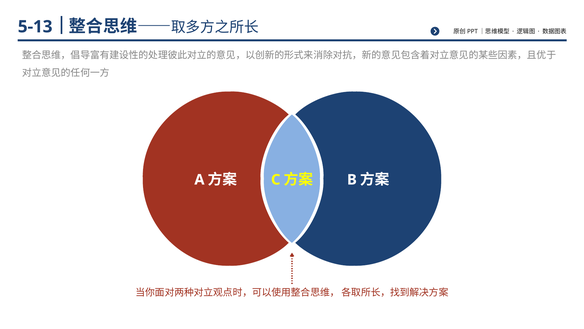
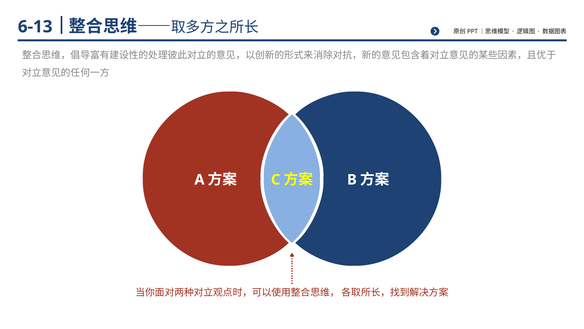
5-13: 5-13 -> 6-13
